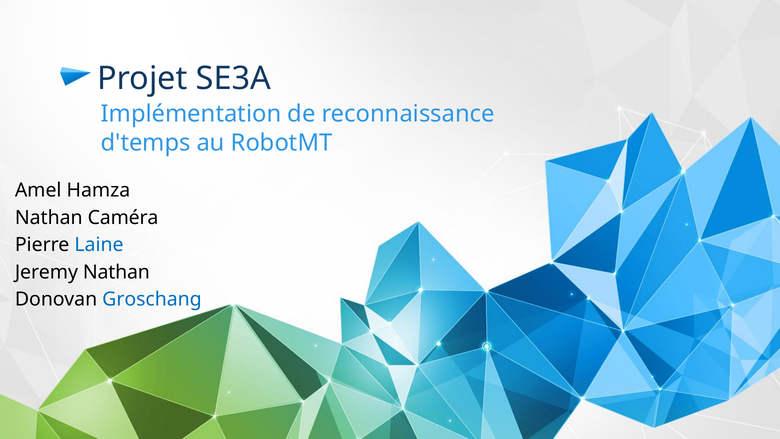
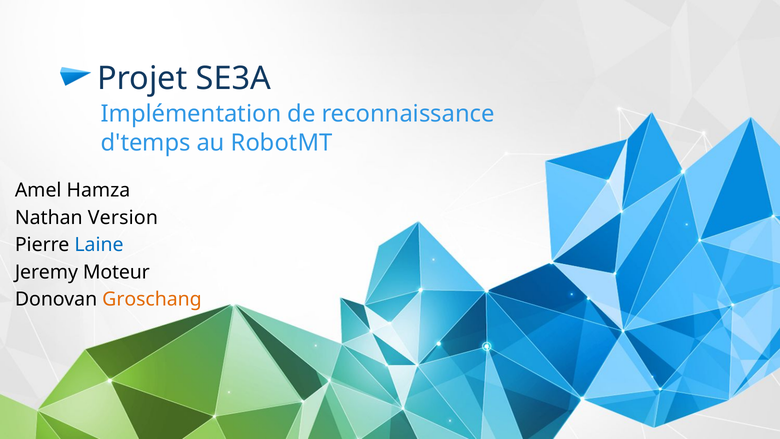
Caméra: Caméra -> Version
Jeremy Nathan: Nathan -> Moteur
Groschang colour: blue -> orange
